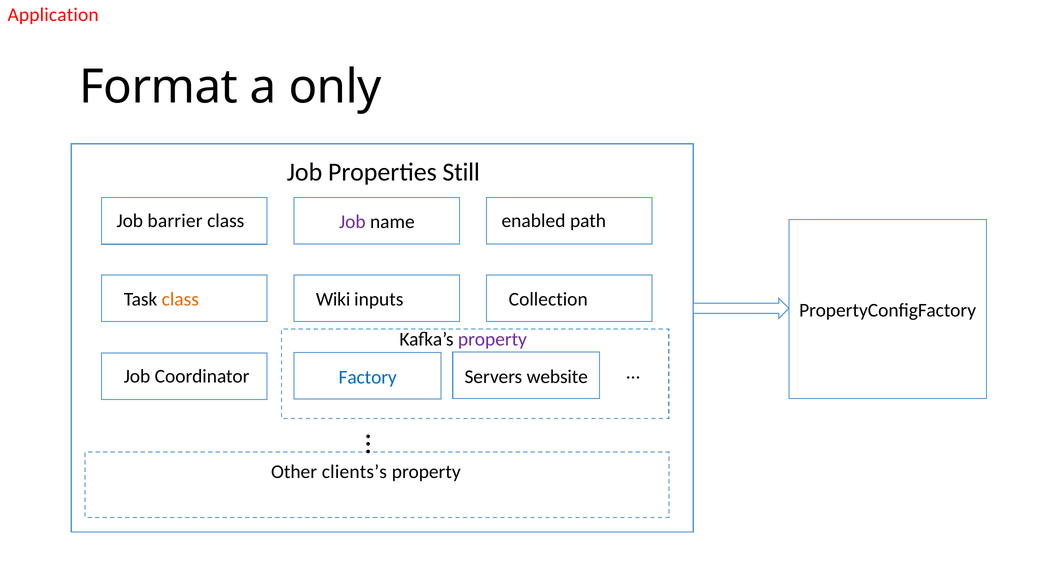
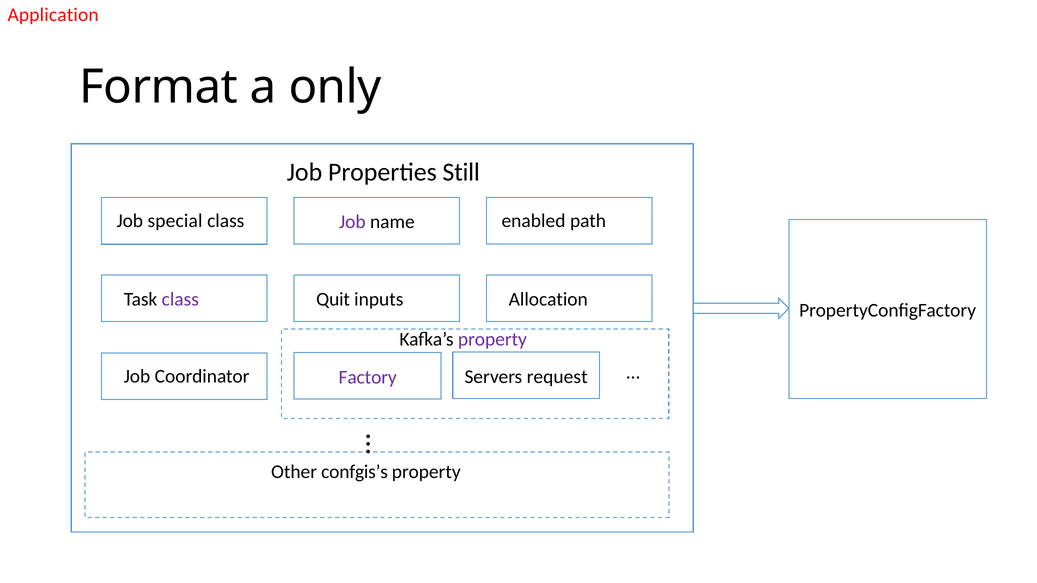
barrier: barrier -> special
class at (180, 300) colour: orange -> purple
Wiki: Wiki -> Quit
Collection: Collection -> Allocation
Factory colour: blue -> purple
website: website -> request
clients’s: clients’s -> confgis’s
